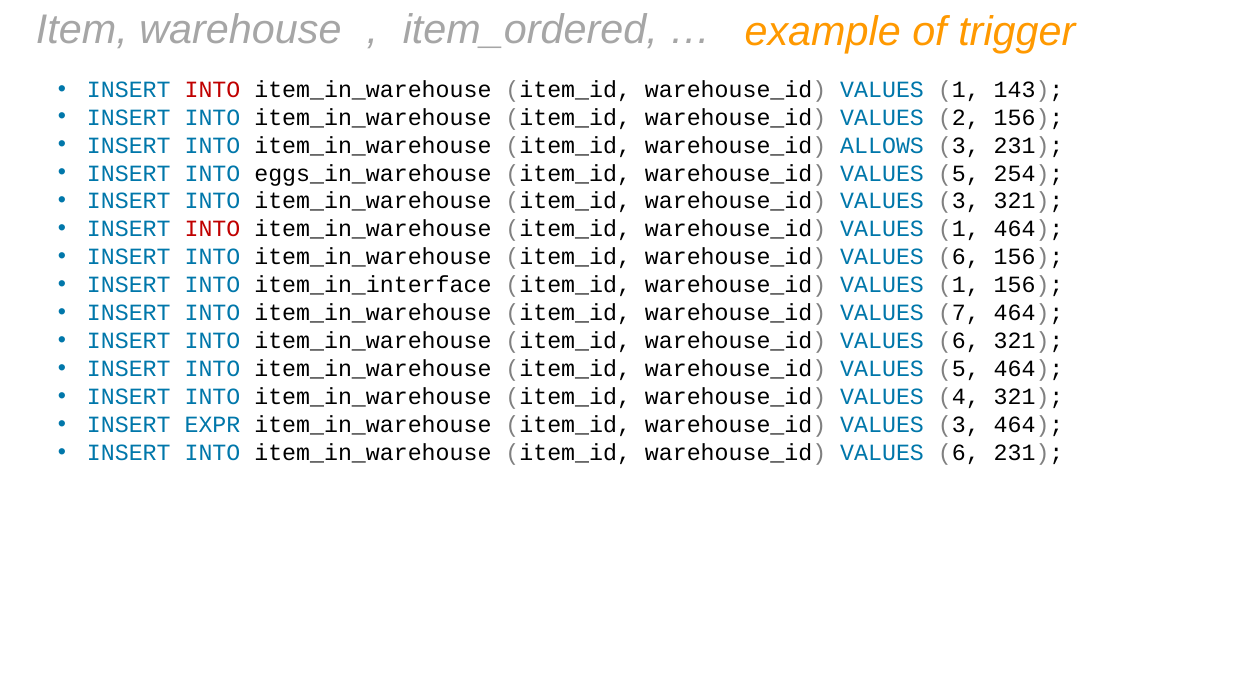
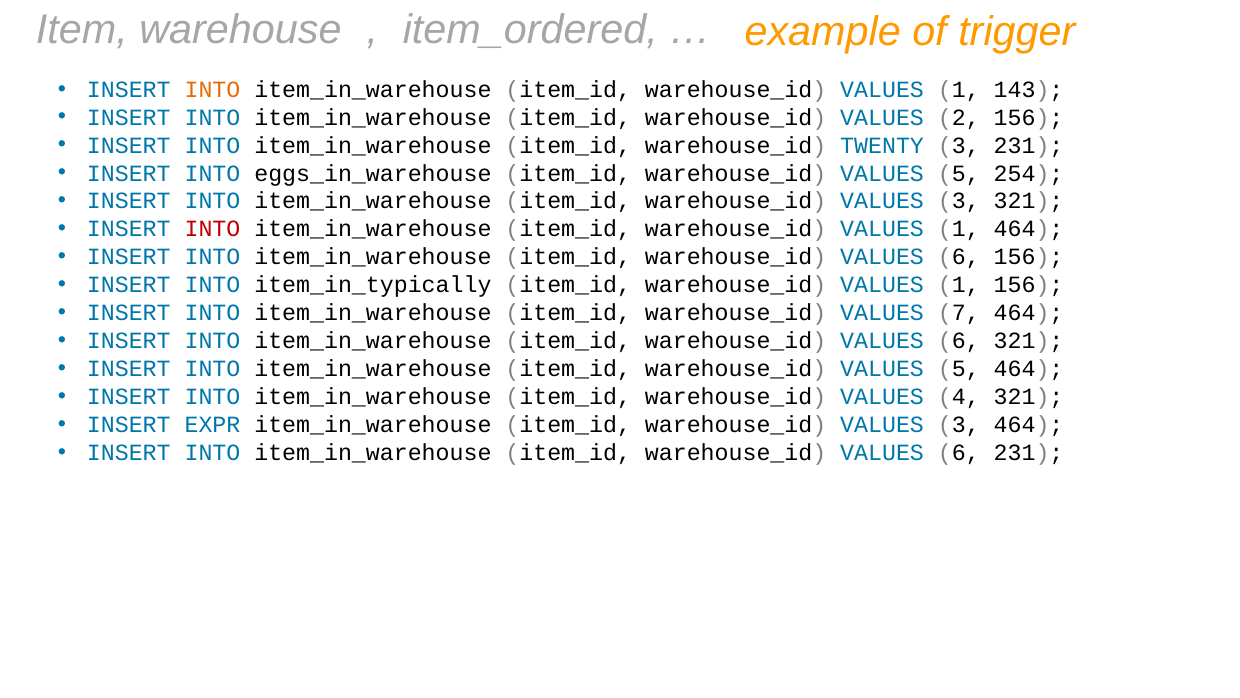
INTO at (212, 90) colour: red -> orange
ALLOWS: ALLOWS -> TWENTY
item_in_interface: item_in_interface -> item_in_typically
